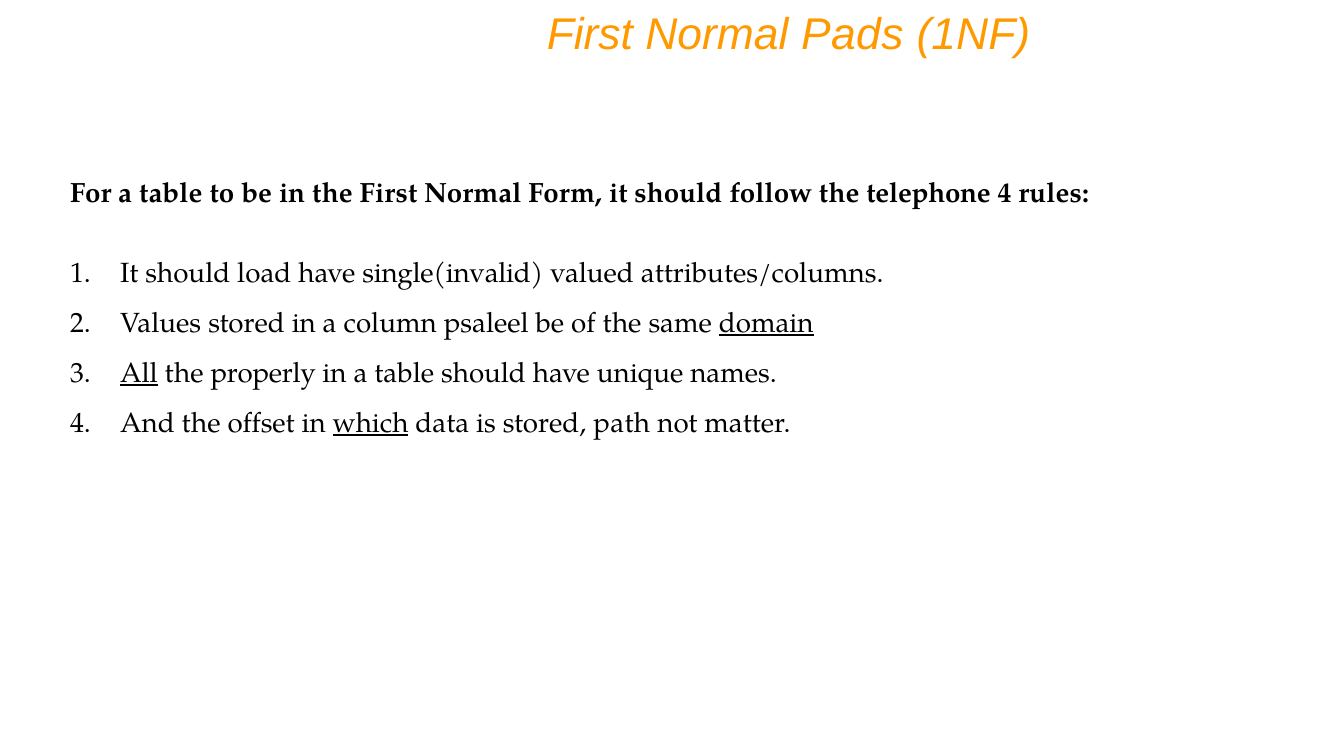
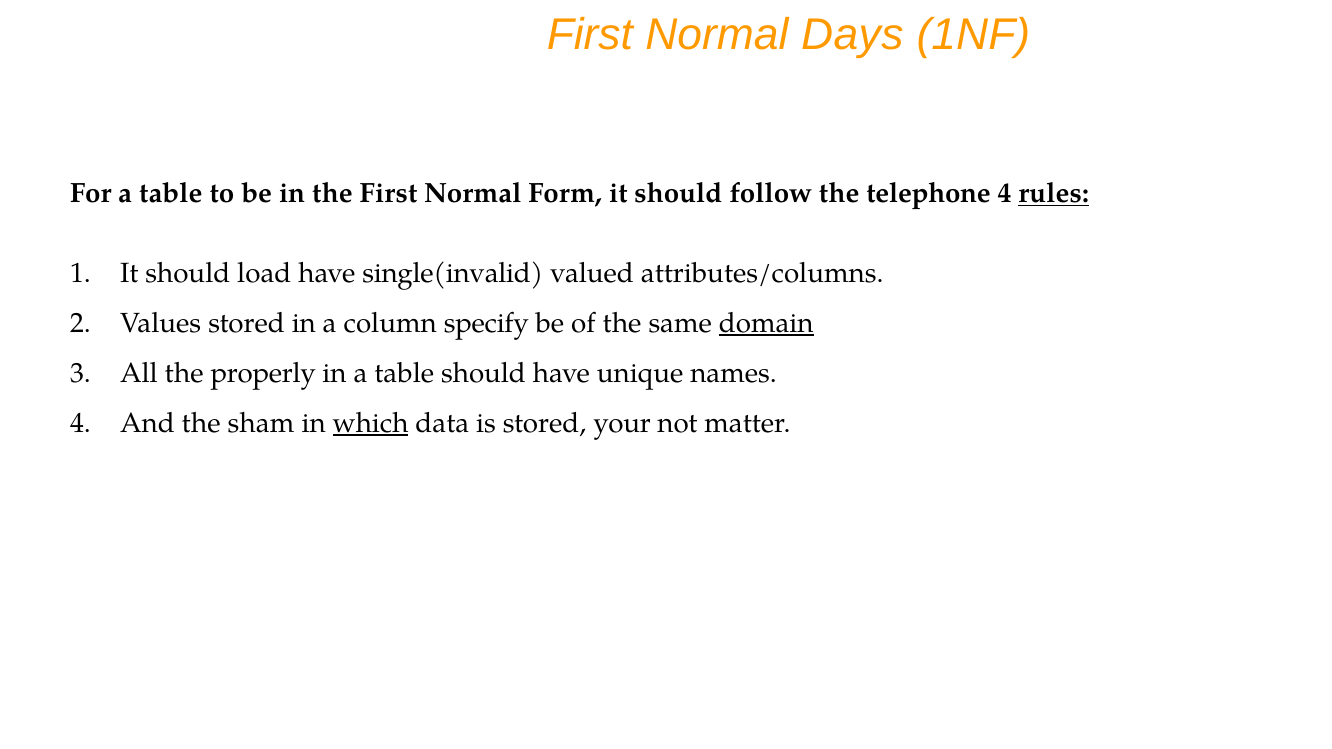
Pads: Pads -> Days
rules underline: none -> present
psaleel: psaleel -> specify
All underline: present -> none
offset: offset -> sham
path: path -> your
